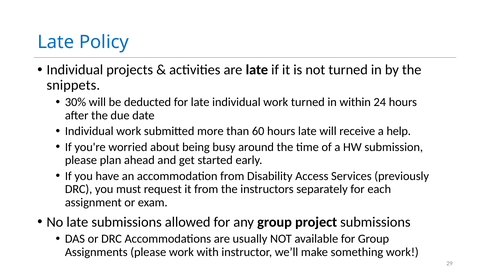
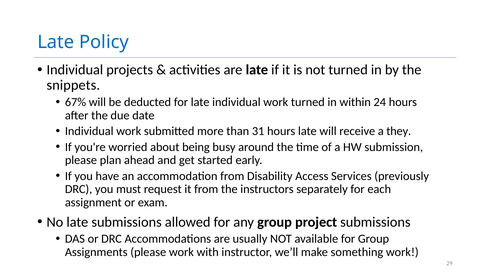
30%: 30% -> 67%
60: 60 -> 31
help: help -> they
